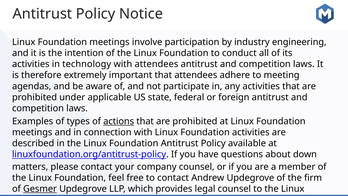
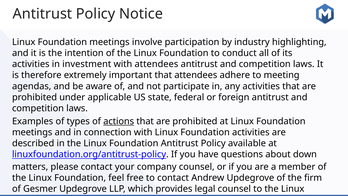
engineering: engineering -> highlighting
technology: technology -> investment
Gesmer underline: present -> none
